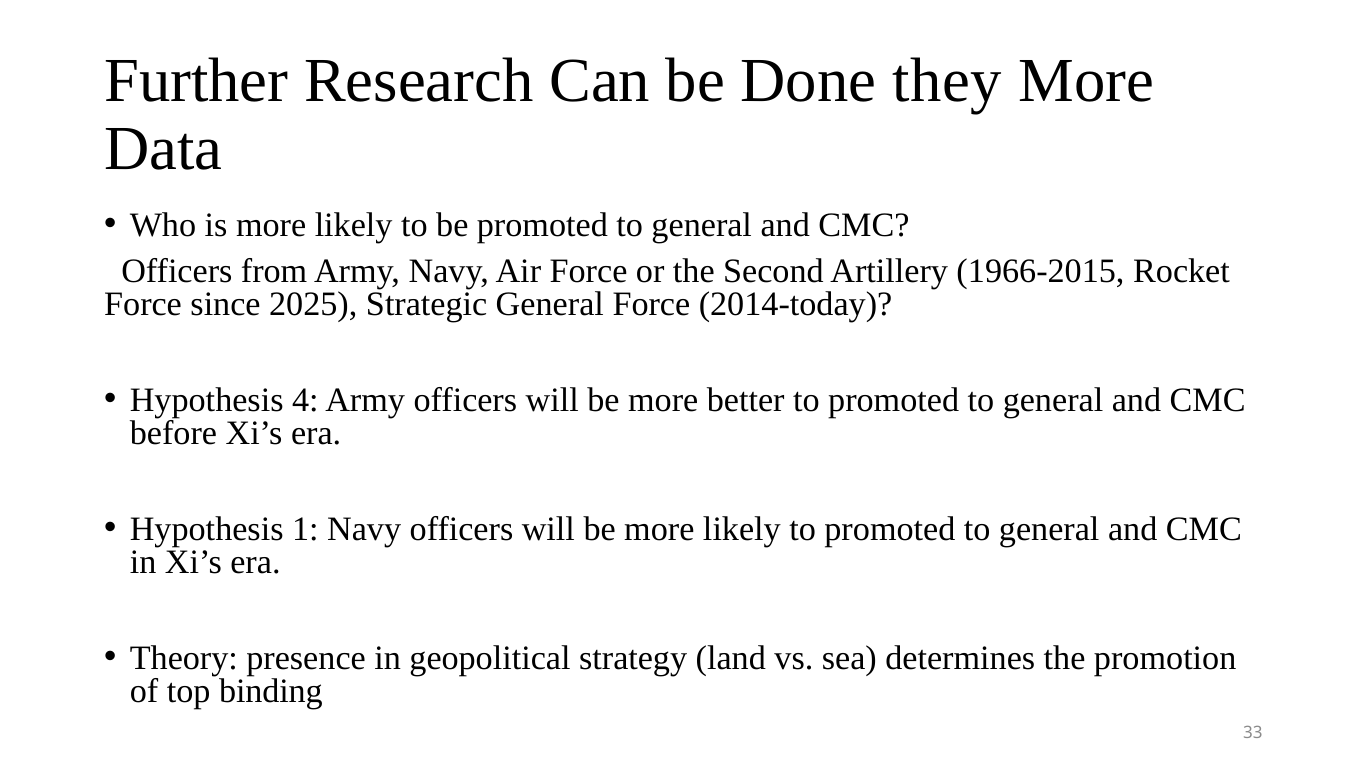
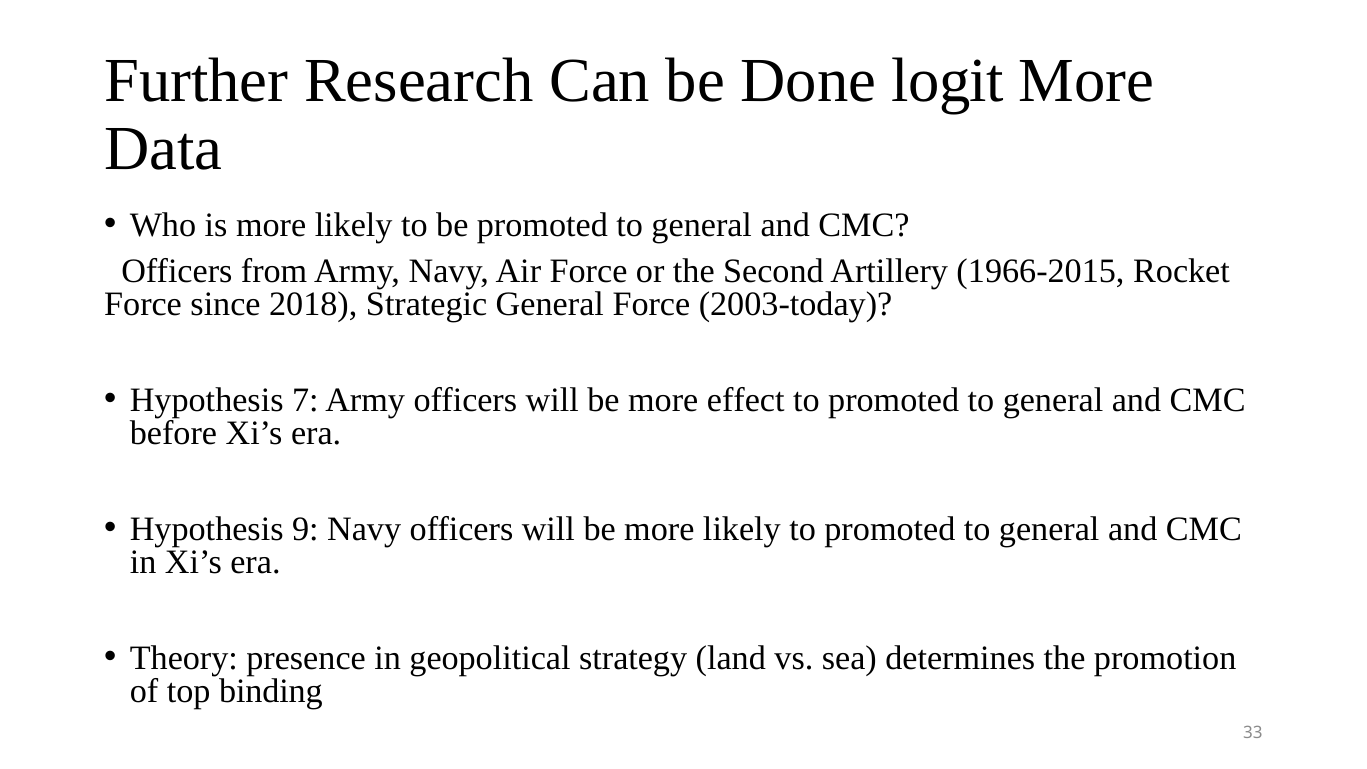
they: they -> logit
2025: 2025 -> 2018
2014-today: 2014-today -> 2003-today
4: 4 -> 7
better: better -> effect
1: 1 -> 9
